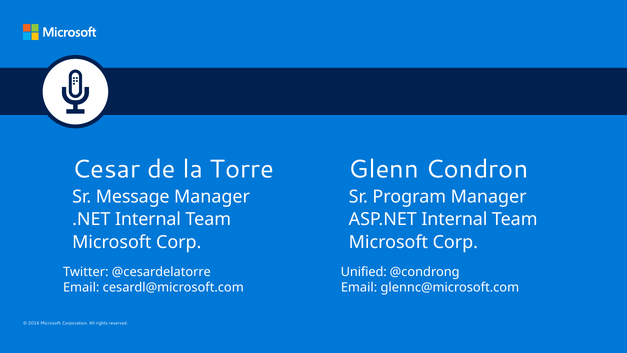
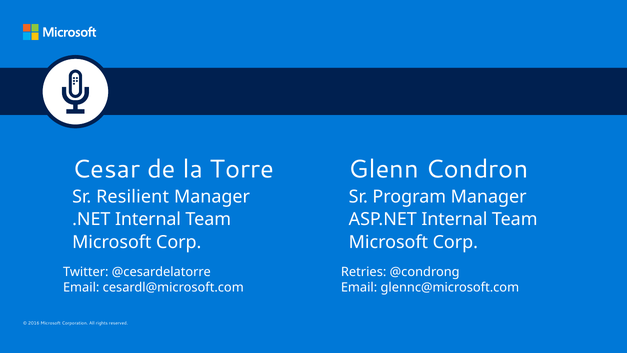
Message: Message -> Resilient
Unified: Unified -> Retries
